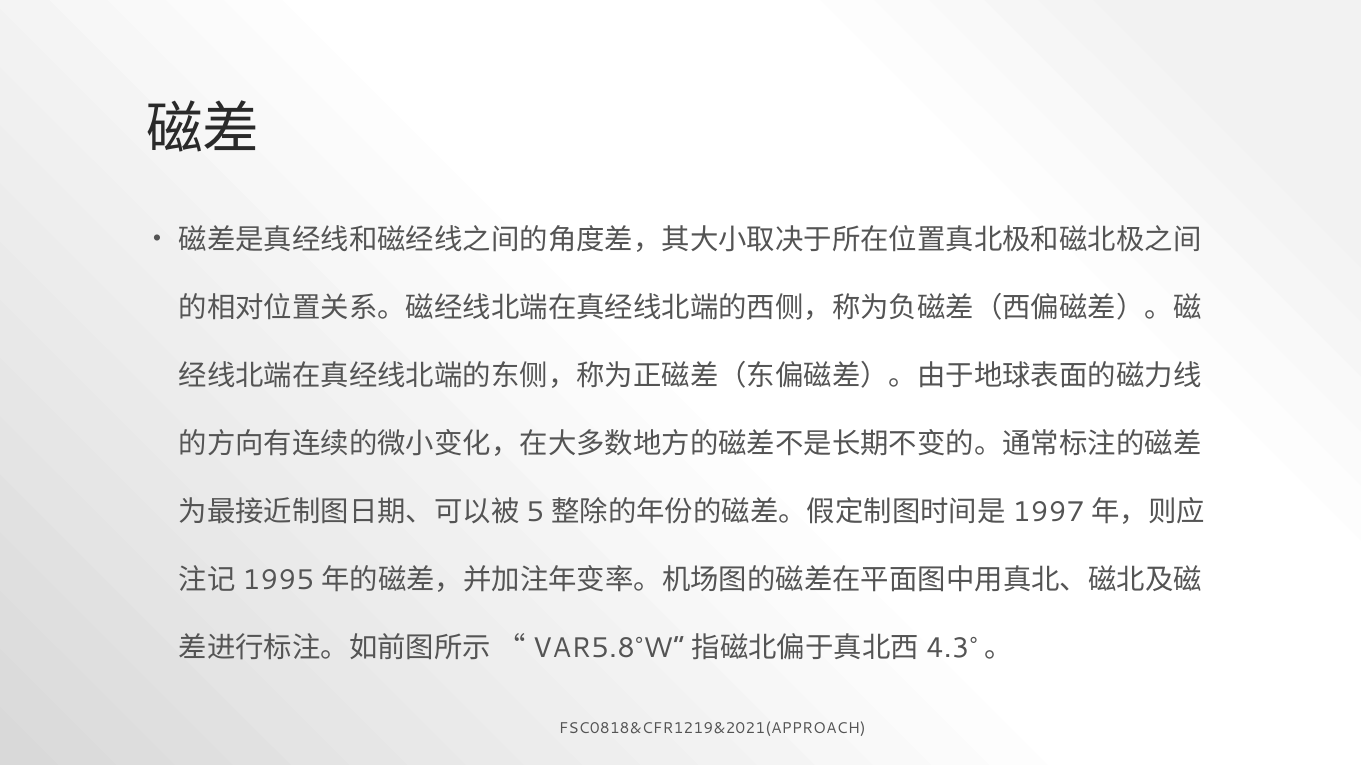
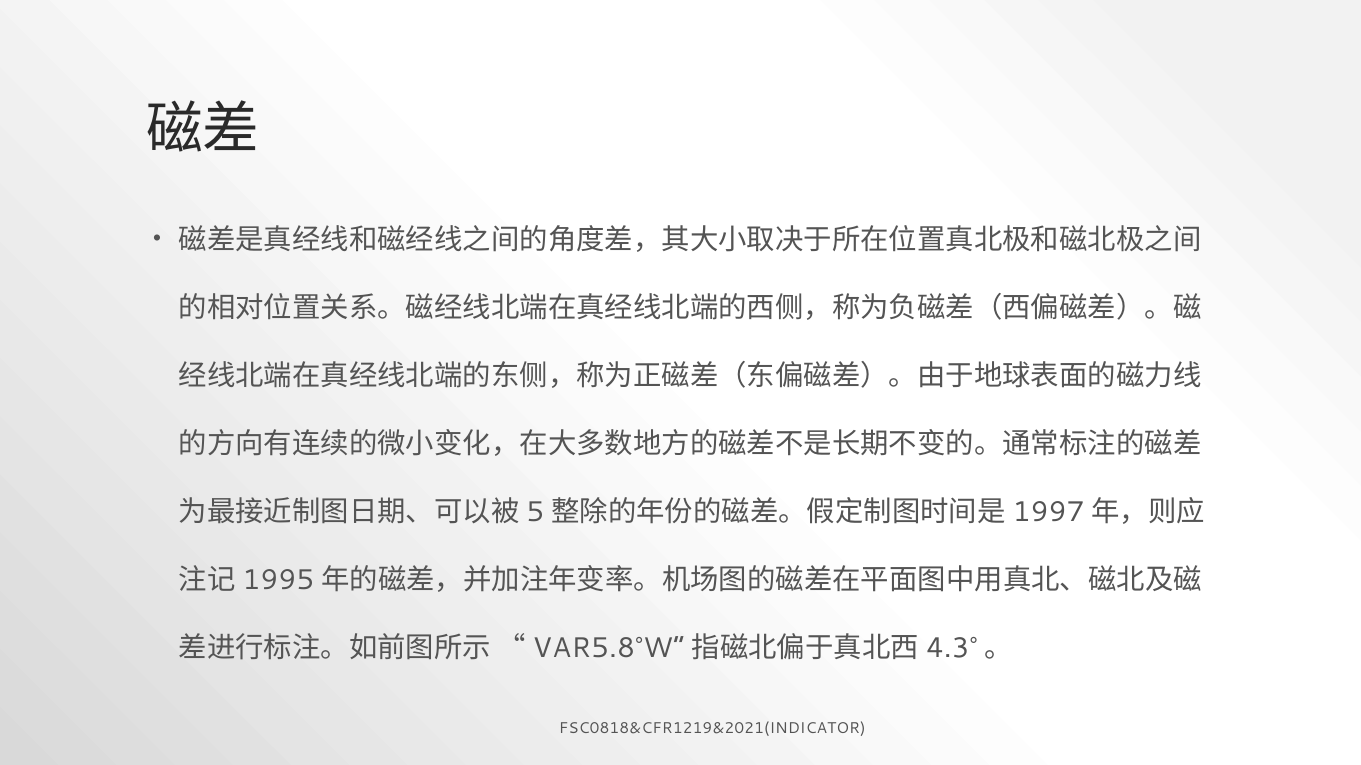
FSC0818&CFR1219&2021(APPROACH: FSC0818&CFR1219&2021(APPROACH -> FSC0818&CFR1219&2021(INDICATOR
